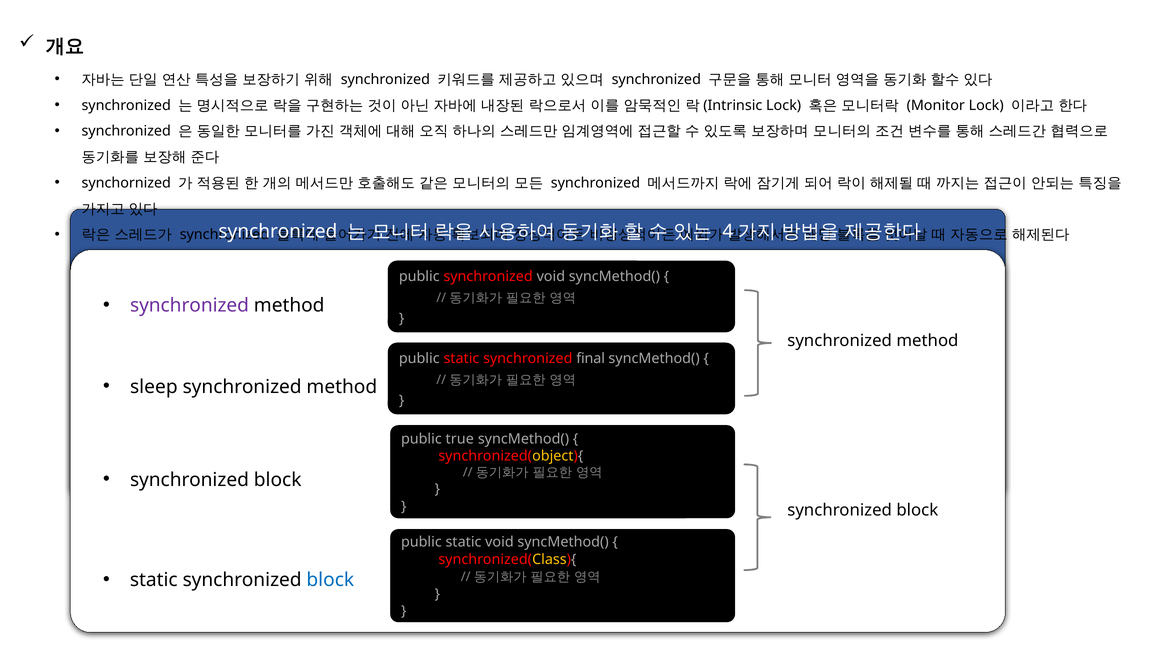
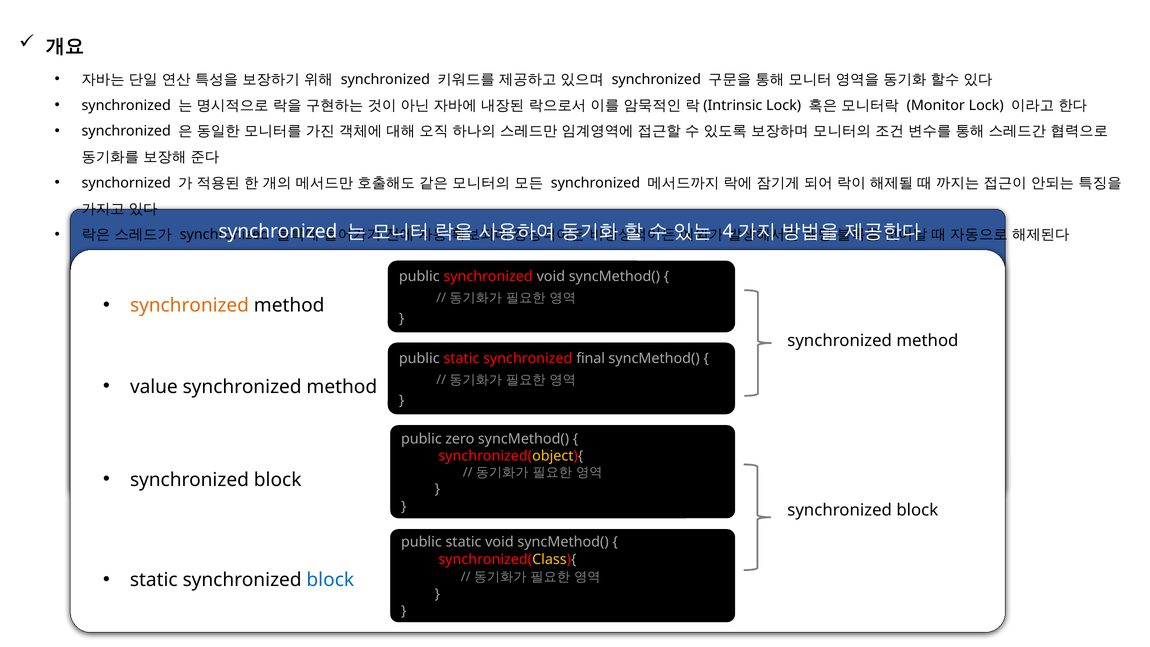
synchronized at (190, 305) colour: purple -> orange
sleep: sleep -> value
true: true -> zero
